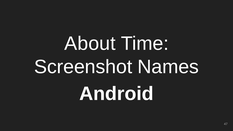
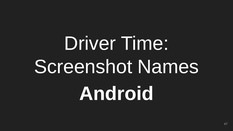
About: About -> Driver
